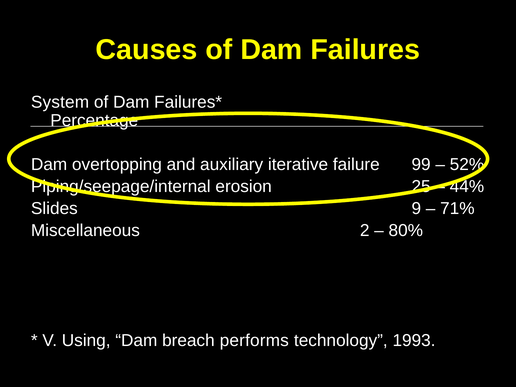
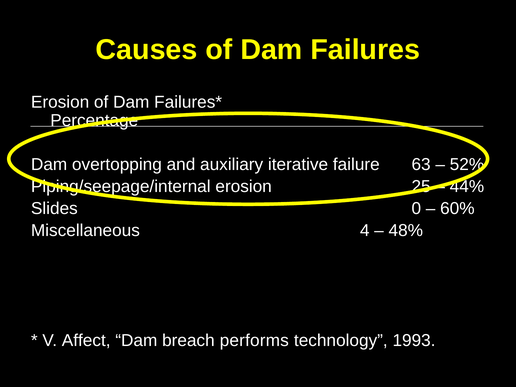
System at (60, 102): System -> Erosion
99: 99 -> 63
9: 9 -> 0
71%: 71% -> 60%
2: 2 -> 4
80%: 80% -> 48%
Using: Using -> Affect
